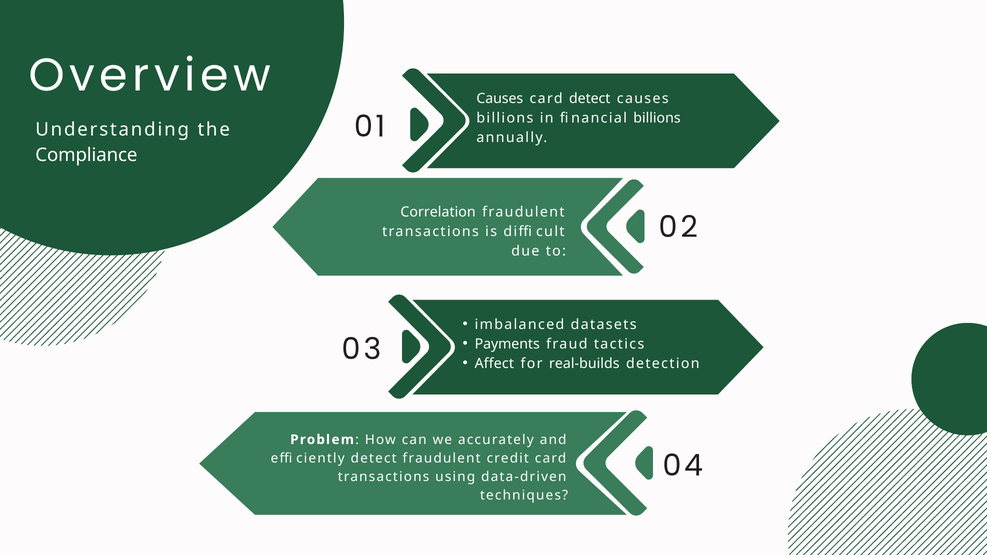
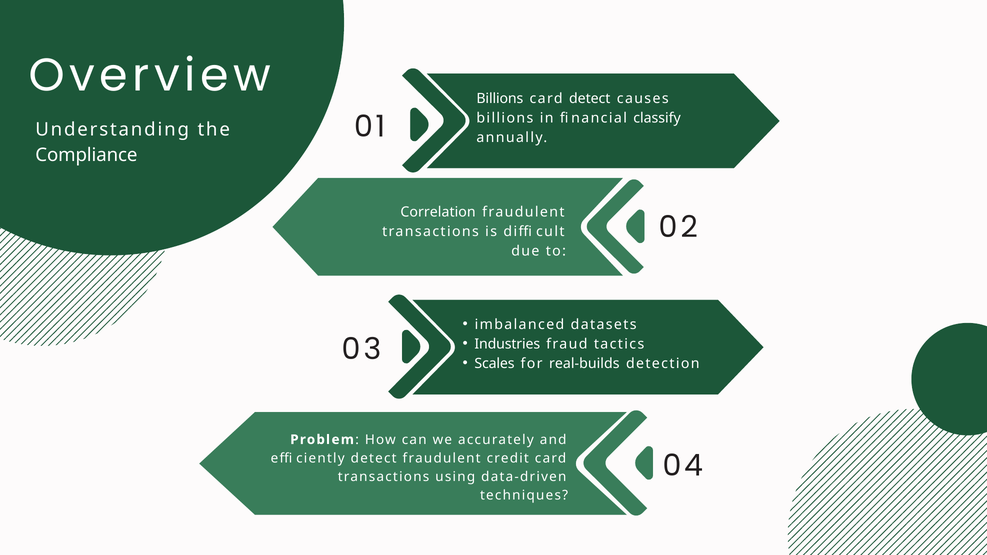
Overview Causes: Causes -> Billions
financial billions: billions -> classify
Payments: Payments -> Industries
Affect: Affect -> Scales
